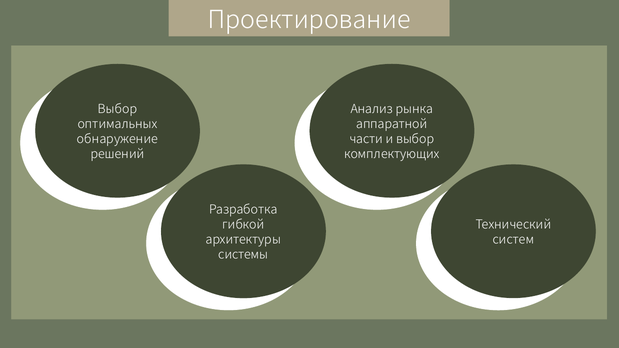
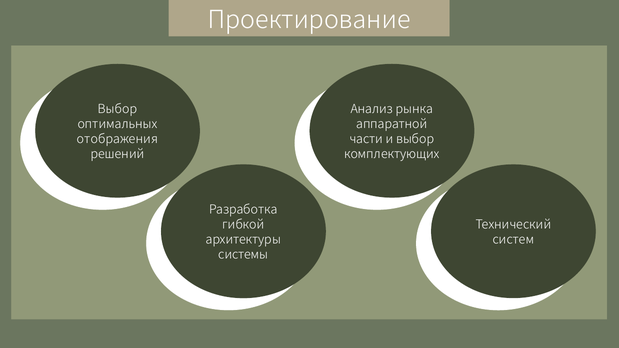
обнаружение: обнаружение -> отображения
